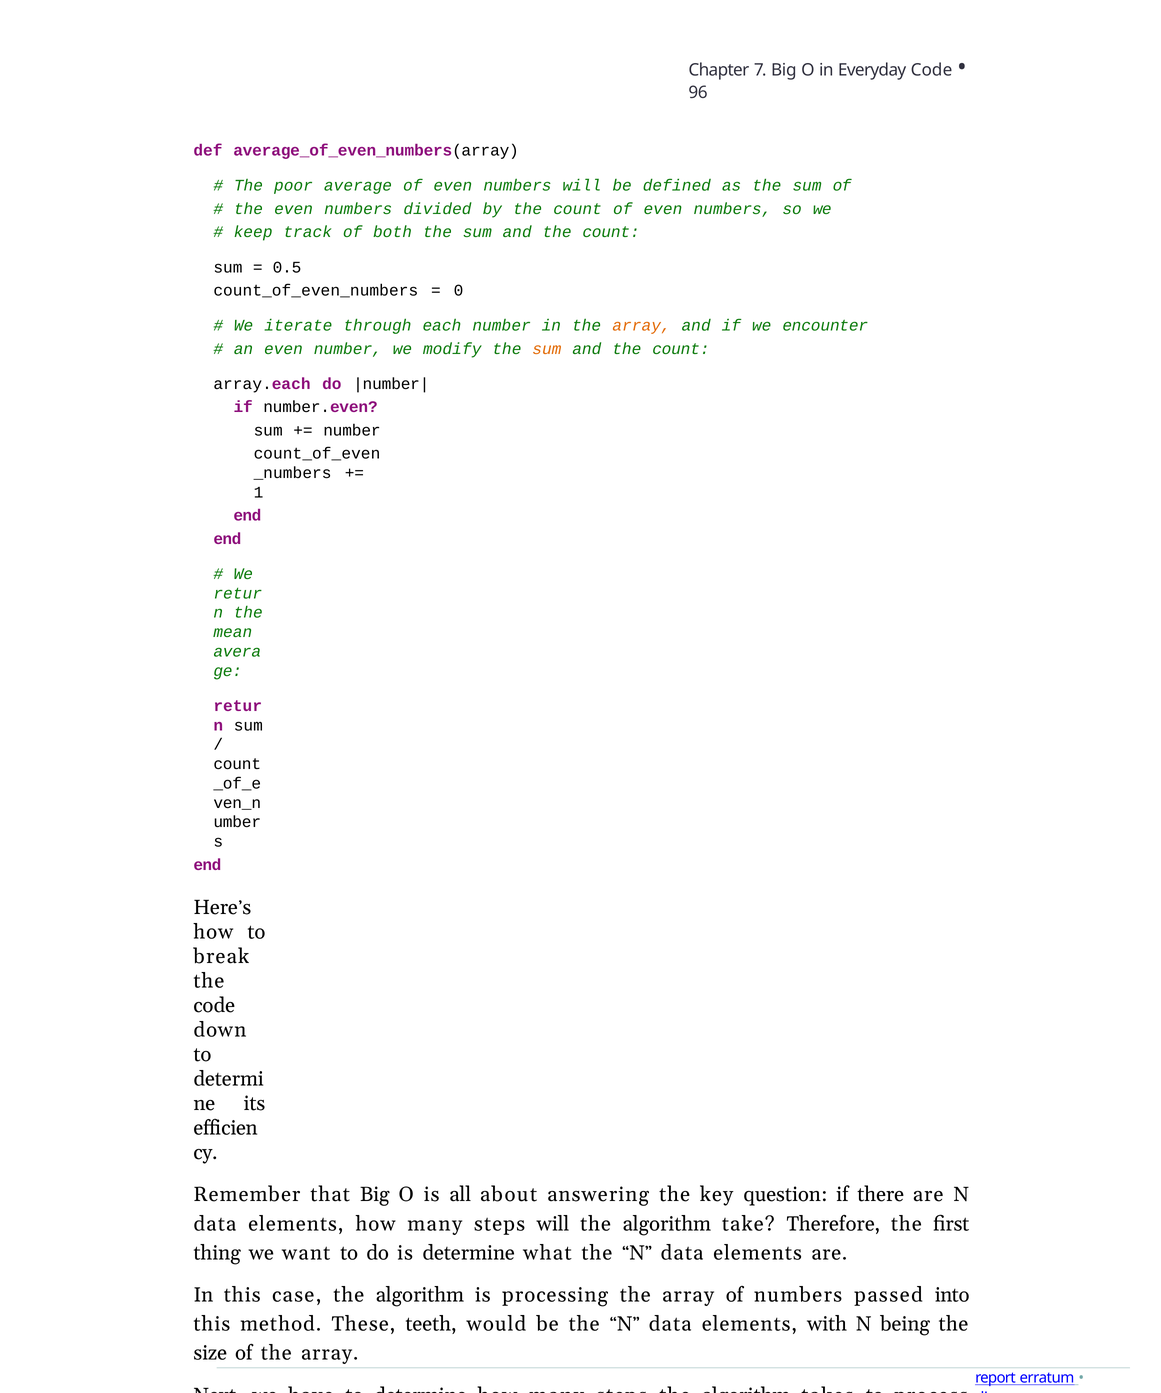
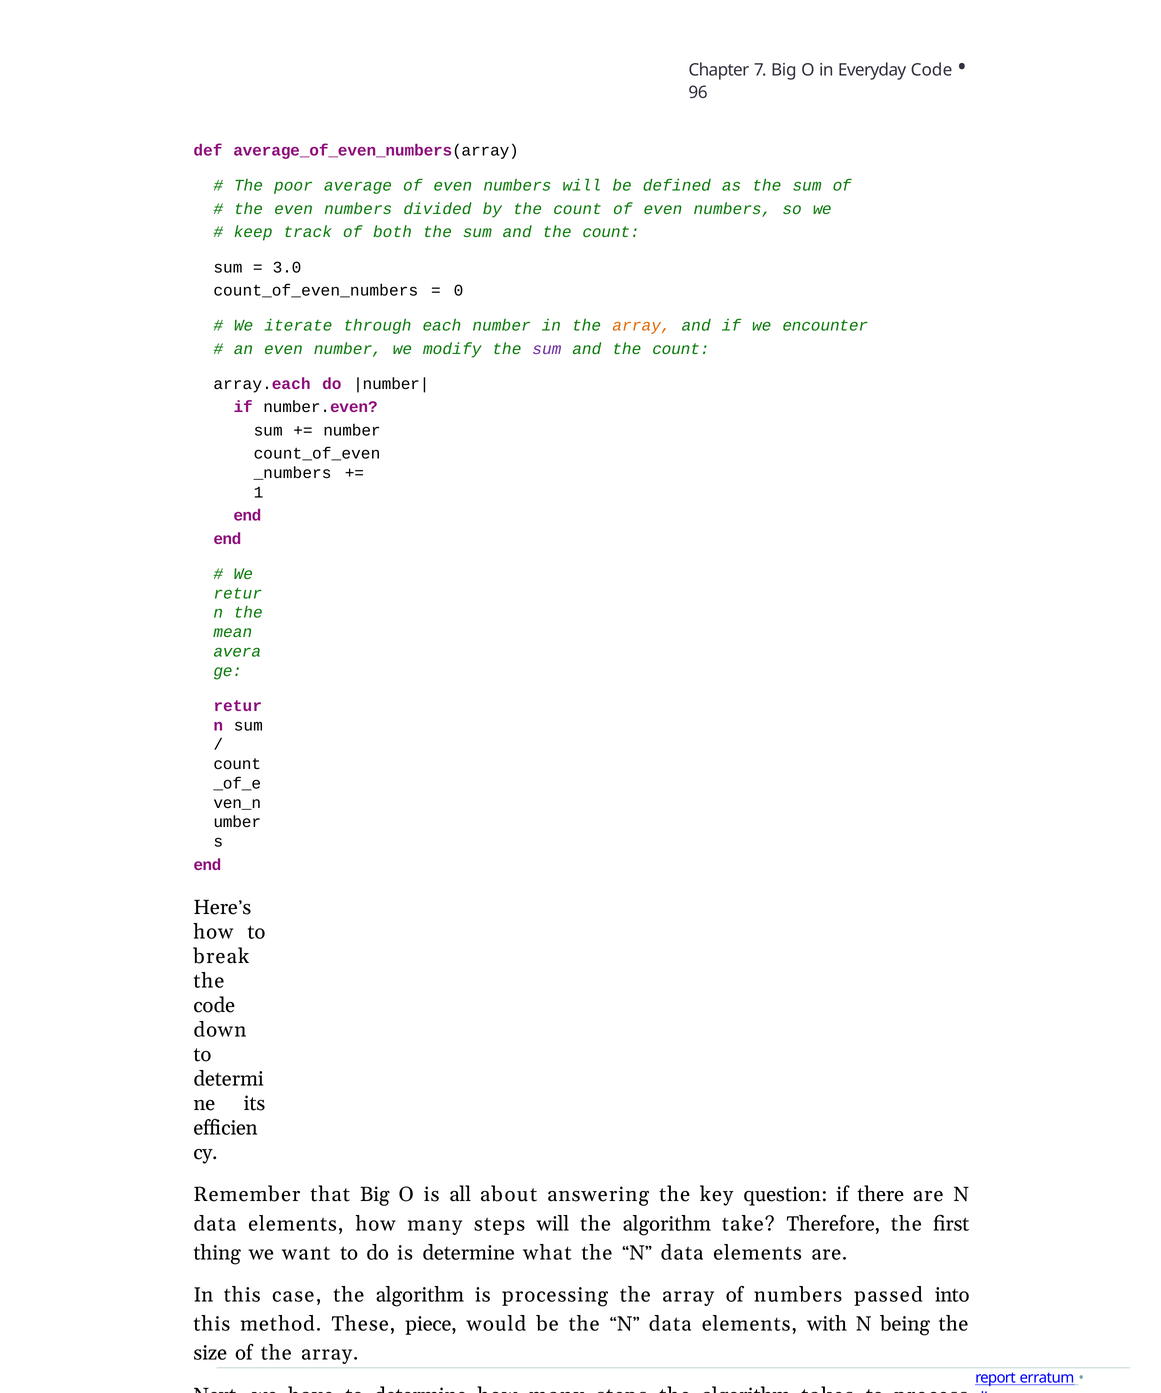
0.5: 0.5 -> 3.0
sum at (547, 349) colour: orange -> purple
teeth: teeth -> piece
